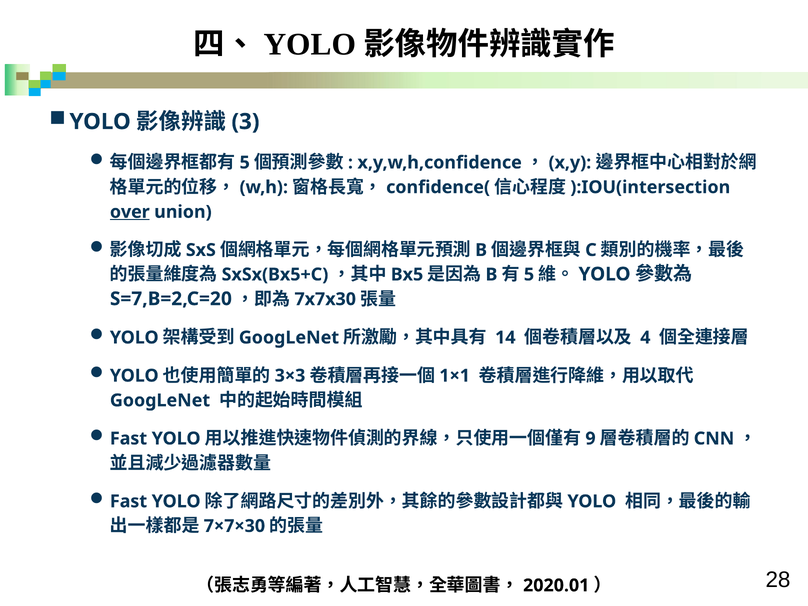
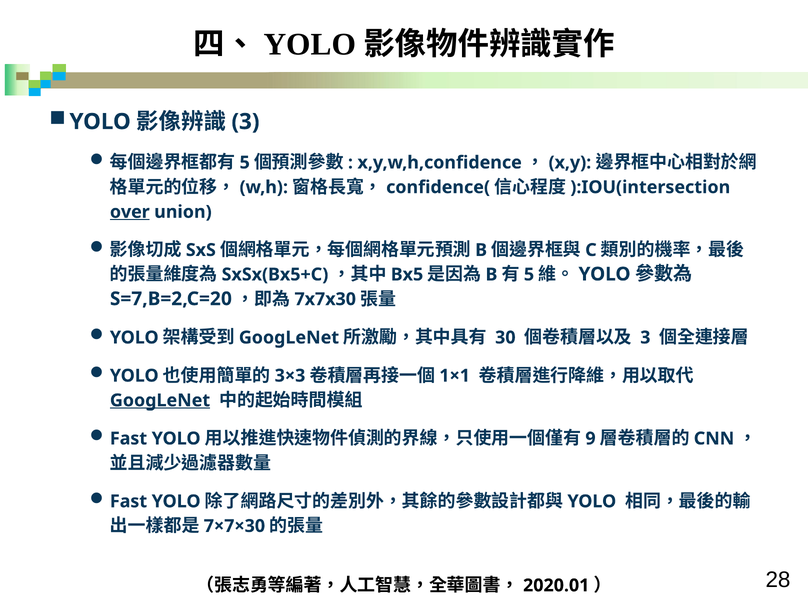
14: 14 -> 30
4 at (645, 338): 4 -> 3
GoogLeNet at (160, 400) underline: none -> present
